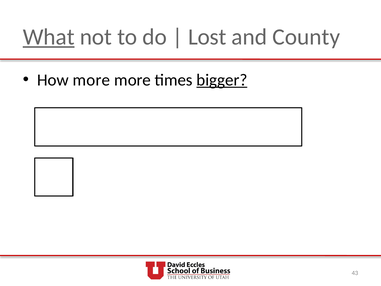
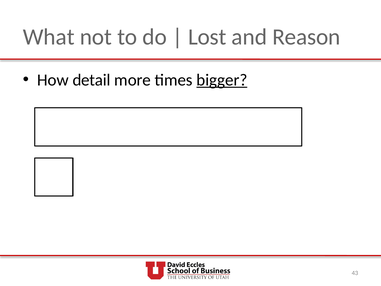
What underline: present -> none
County: County -> Reason
How more: more -> detail
